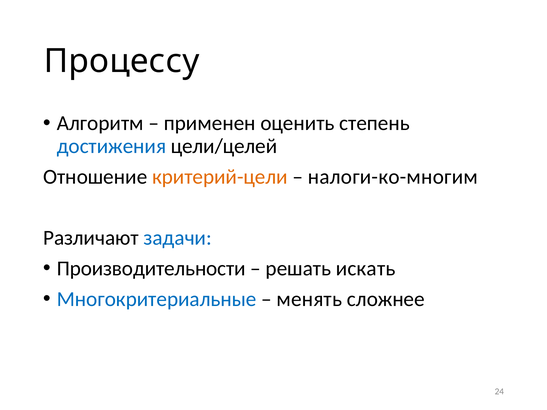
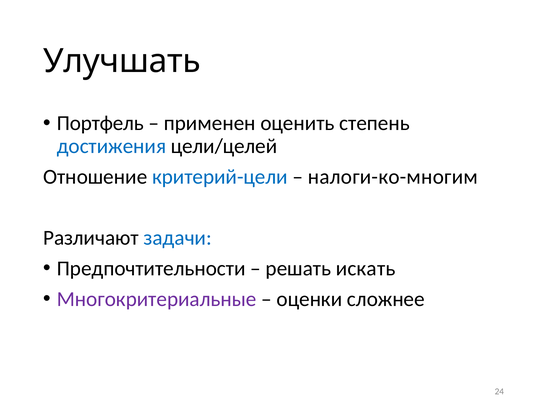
Процессу: Процессу -> Улучшать
Алгоритм: Алгоритм -> Портфель
критерий-цели colour: orange -> blue
Производительности: Производительности -> Предпочтительности
Многокритериальные colour: blue -> purple
менять: менять -> оценки
